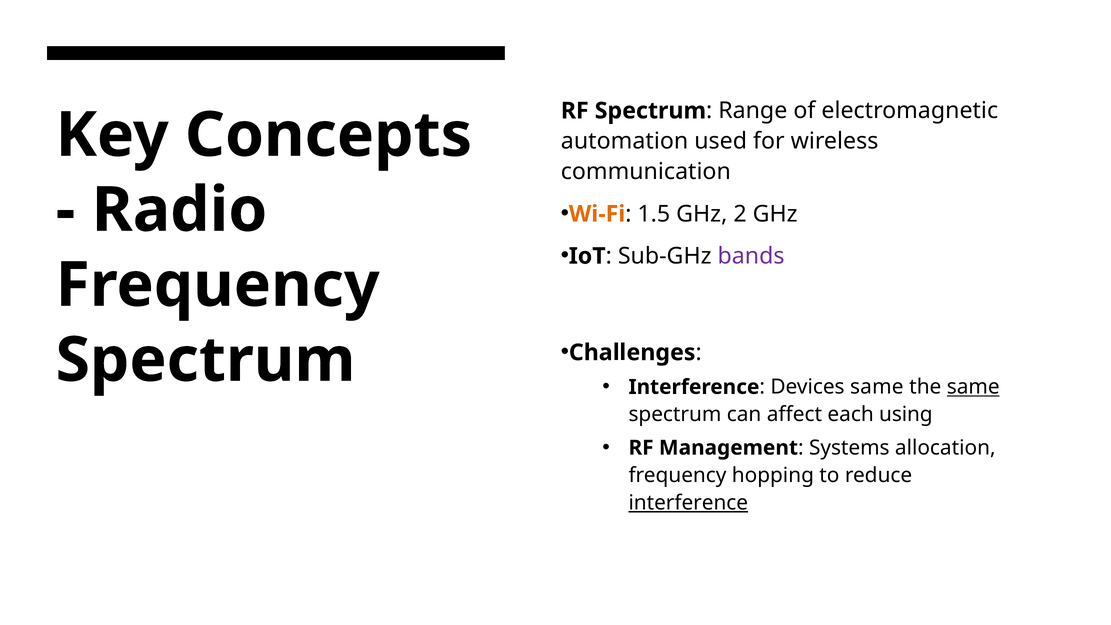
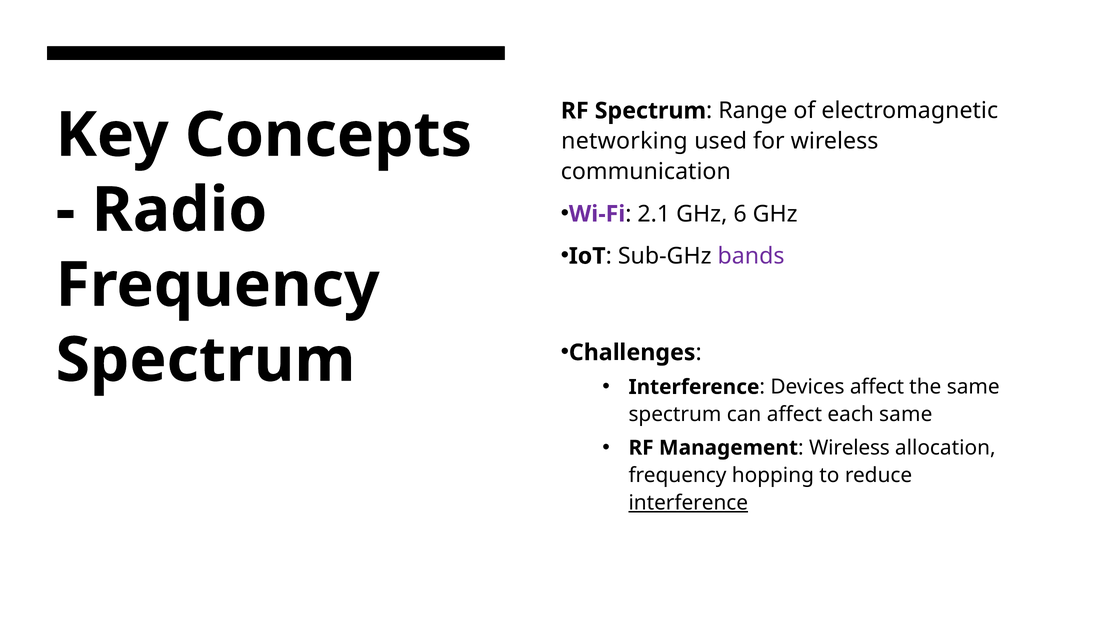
automation: automation -> networking
Wi-Fi colour: orange -> purple
1.5: 1.5 -> 2.1
2: 2 -> 6
Devices same: same -> affect
same at (973, 387) underline: present -> none
each using: using -> same
Systems at (849, 448): Systems -> Wireless
